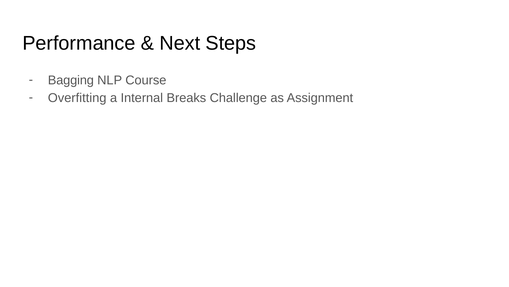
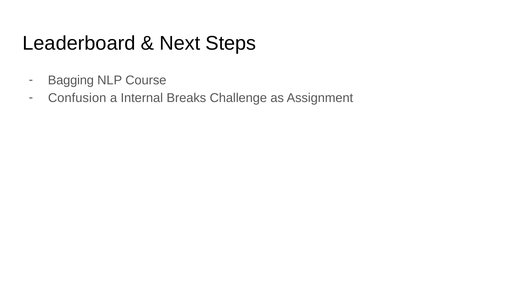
Performance: Performance -> Leaderboard
Overfitting: Overfitting -> Confusion
